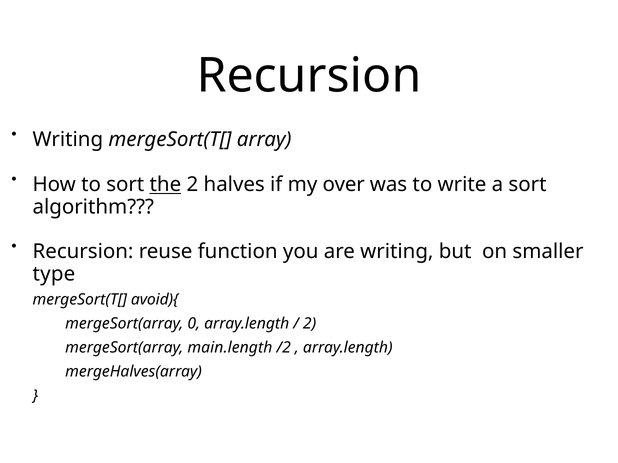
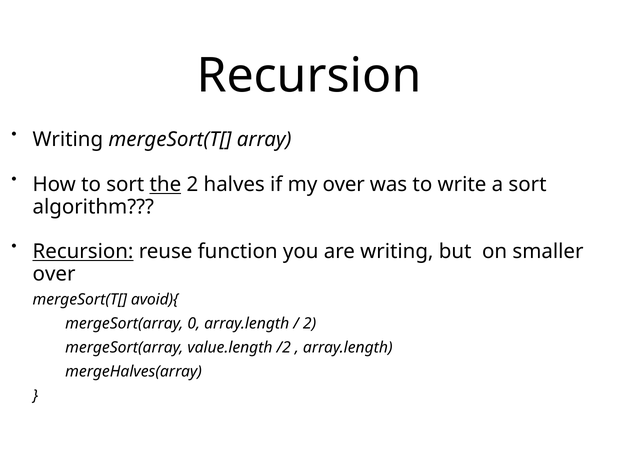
Recursion at (83, 252) underline: none -> present
type at (54, 274): type -> over
main.length: main.length -> value.length
